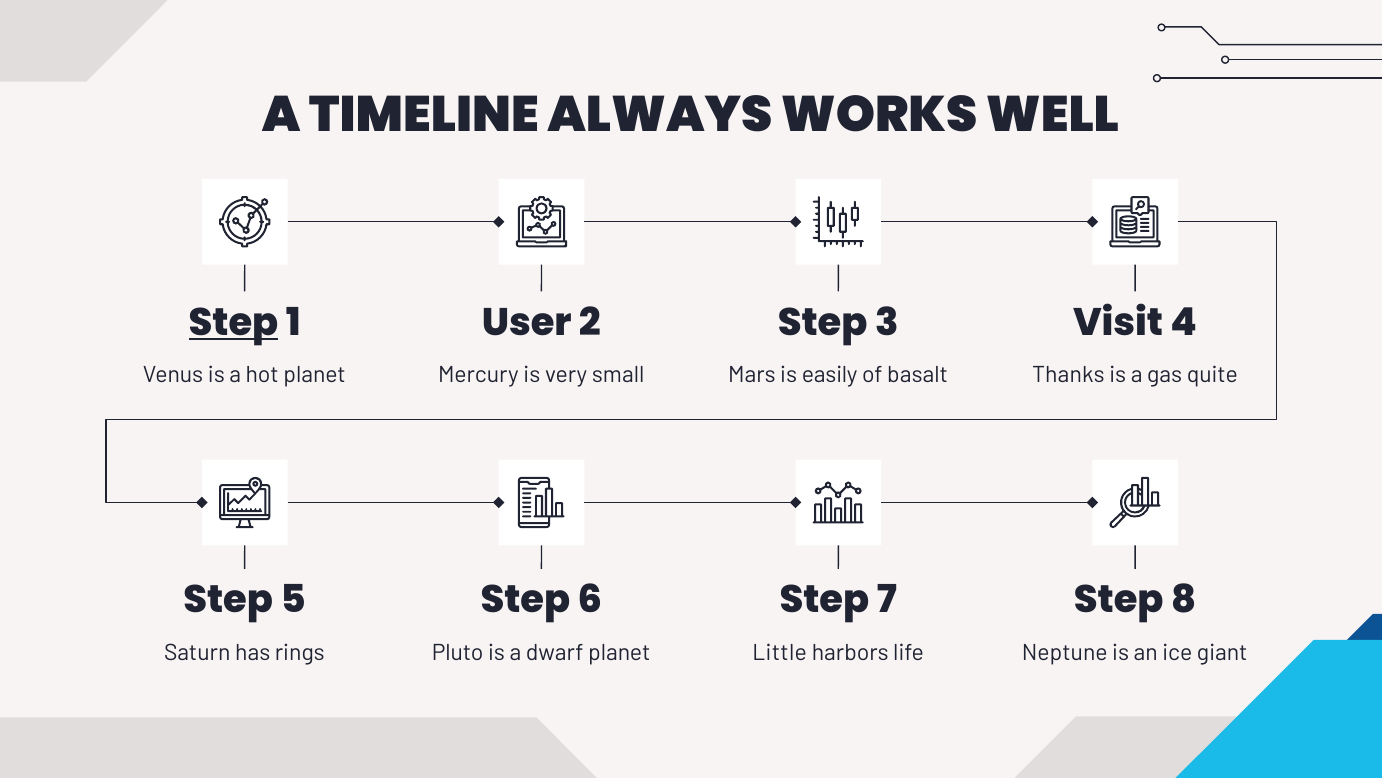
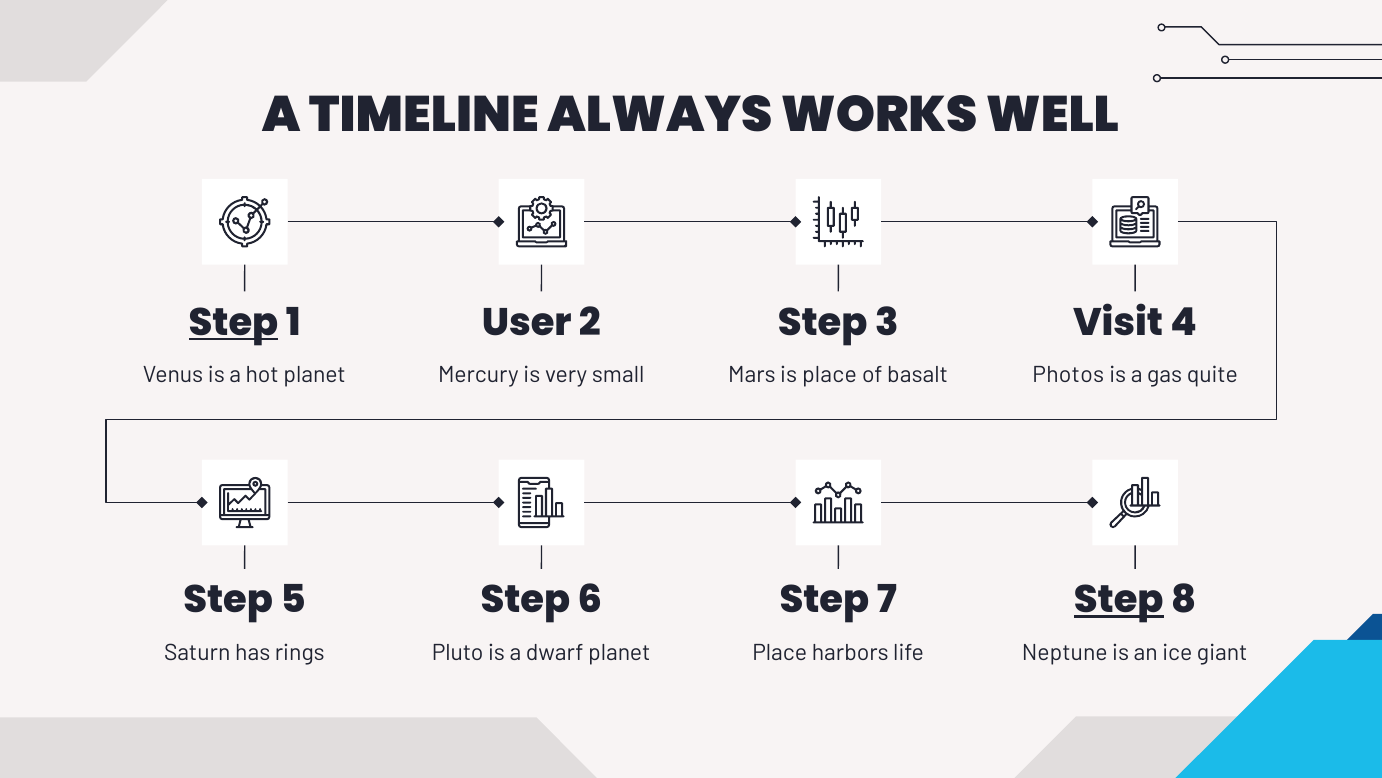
is easily: easily -> place
Thanks: Thanks -> Photos
Step at (1119, 600) underline: none -> present
Little at (780, 652): Little -> Place
